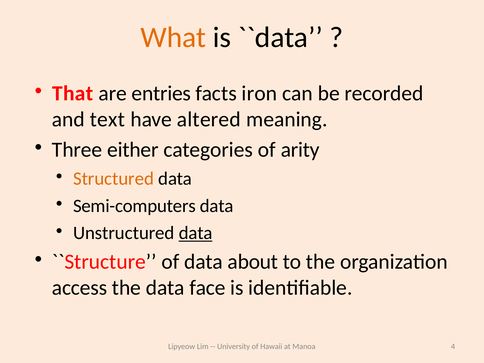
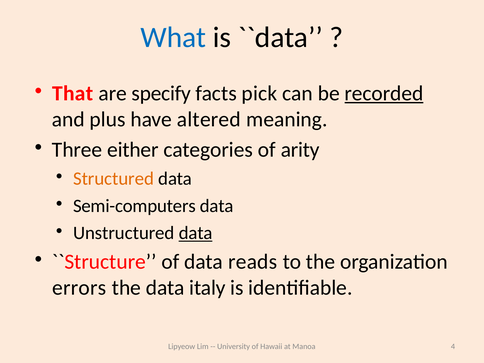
What colour: orange -> blue
entries: entries -> specify
iron: iron -> pick
recorded underline: none -> present
text: text -> plus
about: about -> reads
access: access -> errors
face: face -> italy
